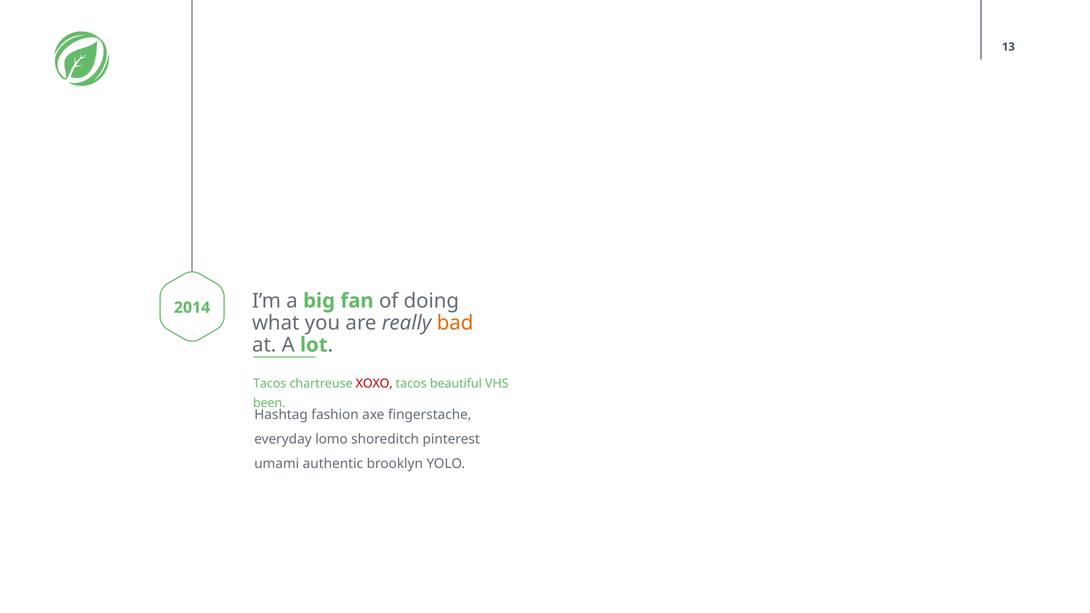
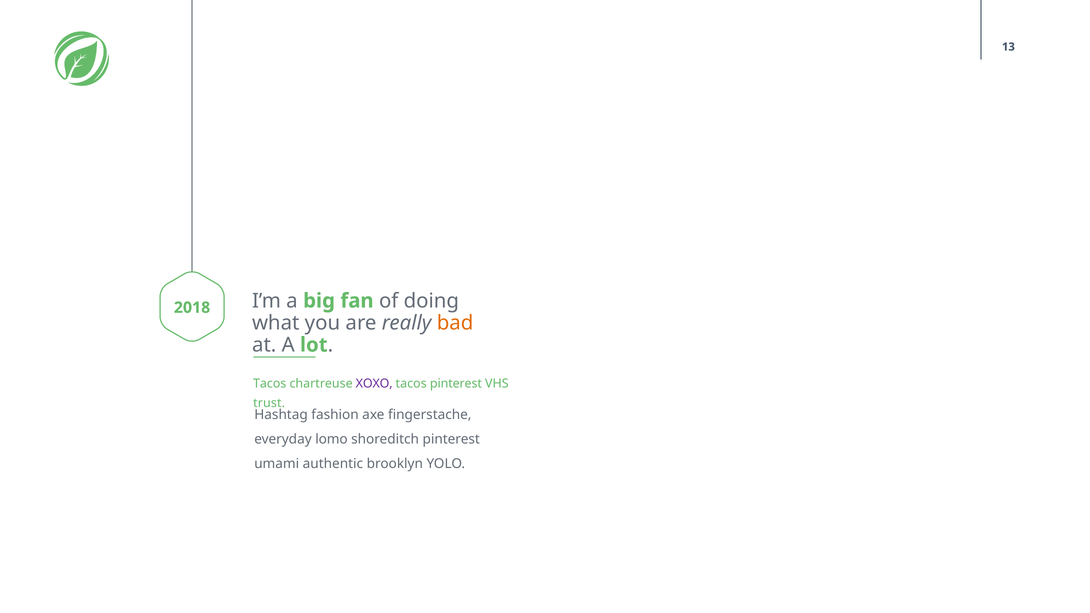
2014: 2014 -> 2018
XOXO colour: red -> purple
tacos beautiful: beautiful -> pinterest
been: been -> trust
